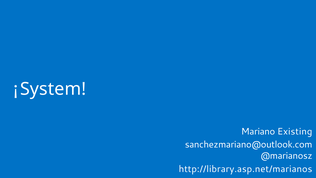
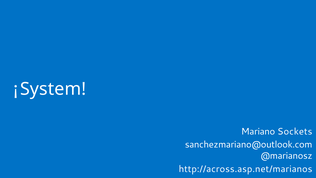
Existing: Existing -> Sockets
http://library.asp.net/marianos: http://library.asp.net/marianos -> http://across.asp.net/marianos
